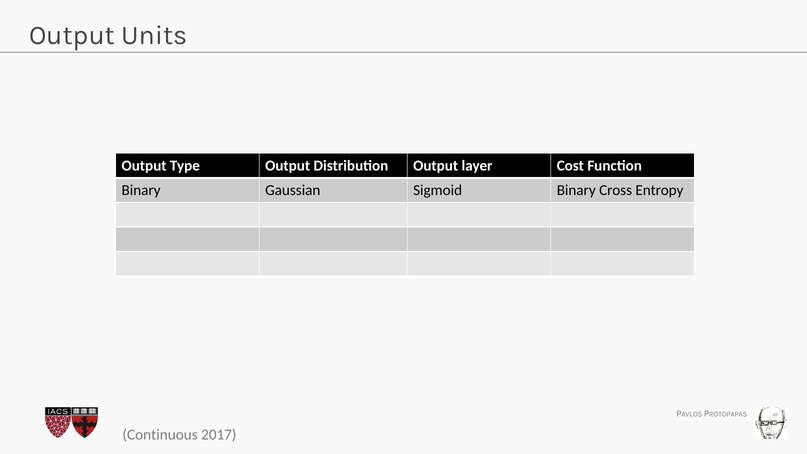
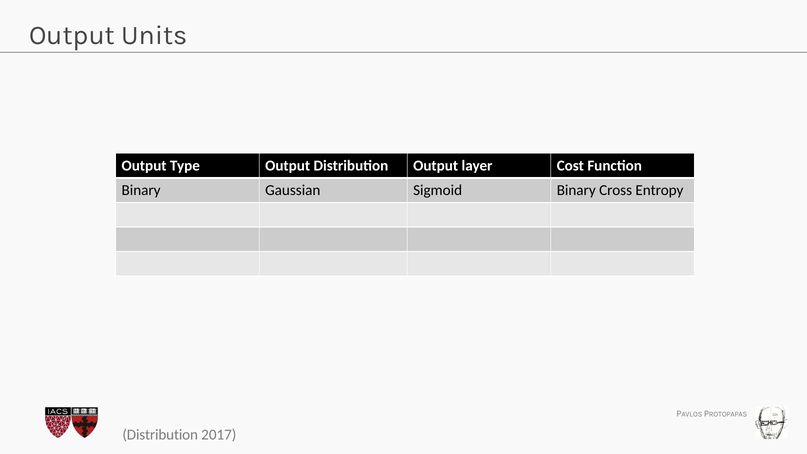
Continuous at (160, 435): Continuous -> Distribution
